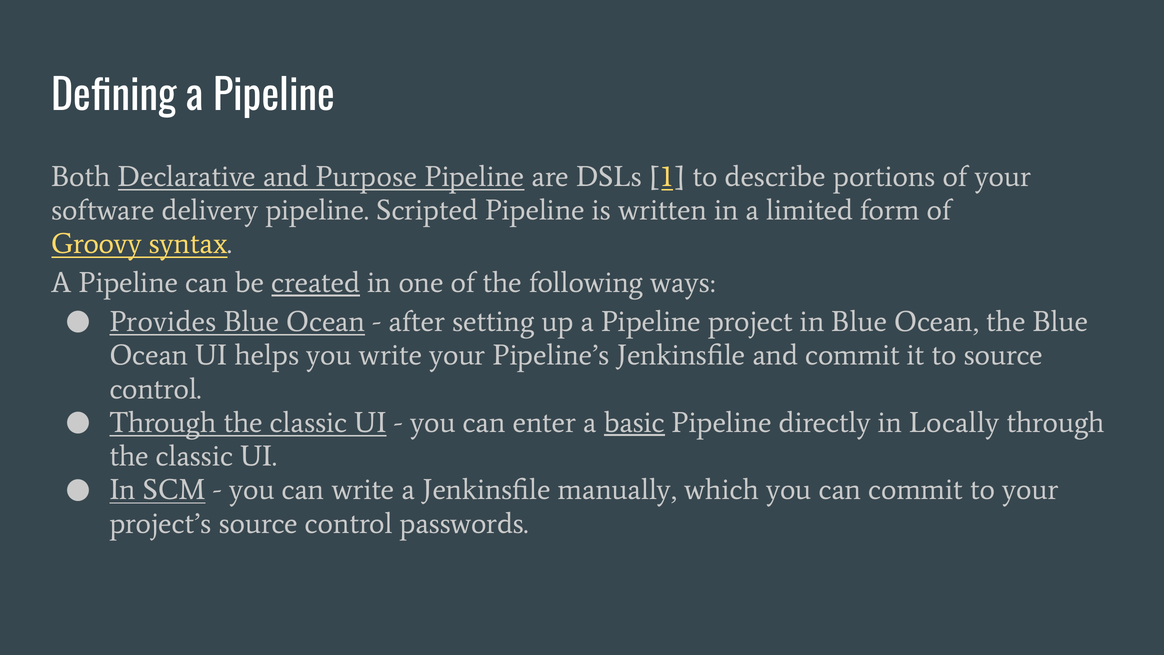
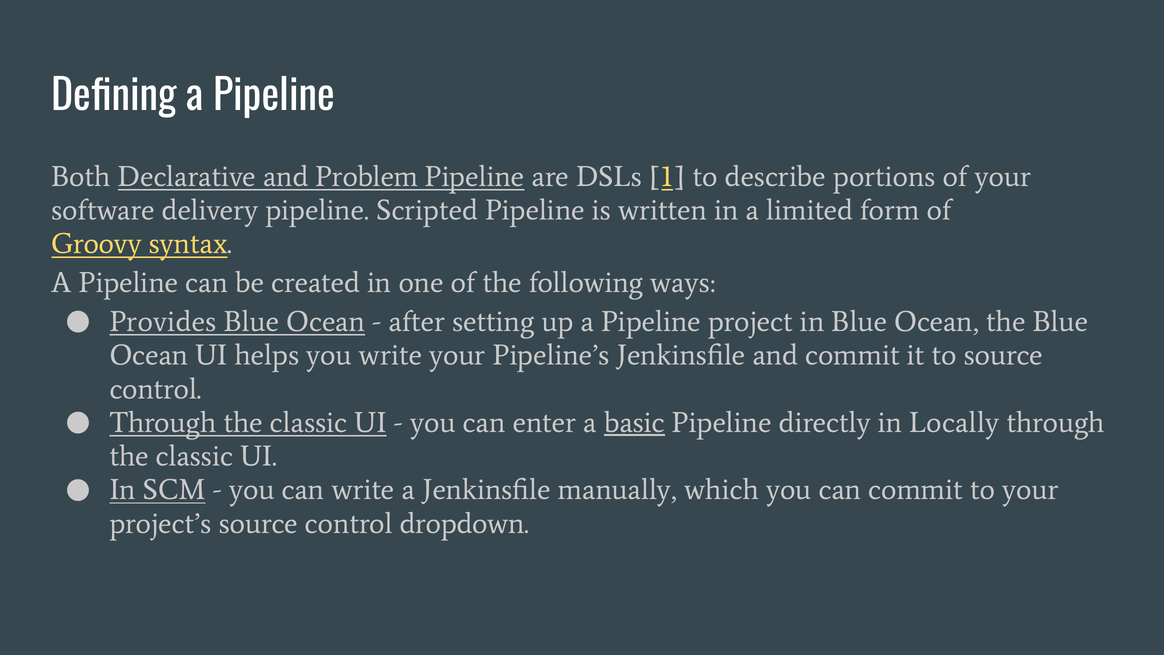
Purpose: Purpose -> Problem
created underline: present -> none
passwords: passwords -> dropdown
